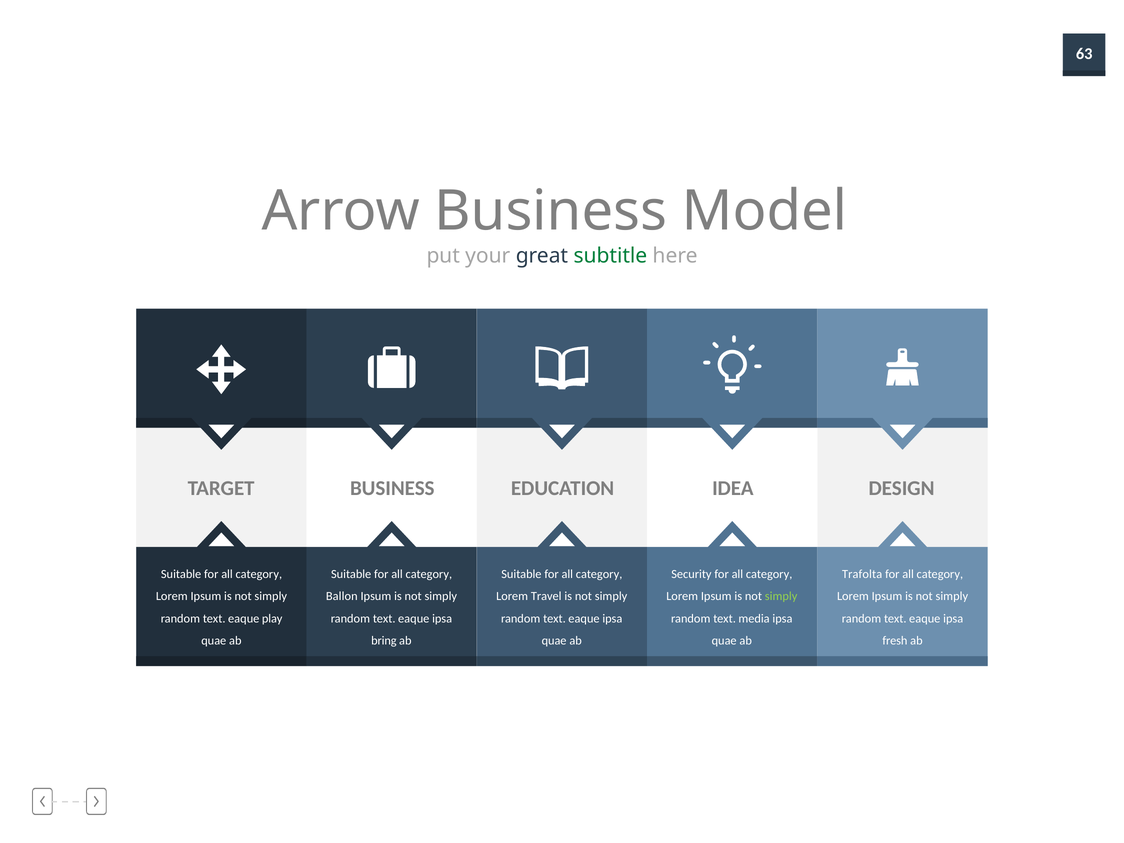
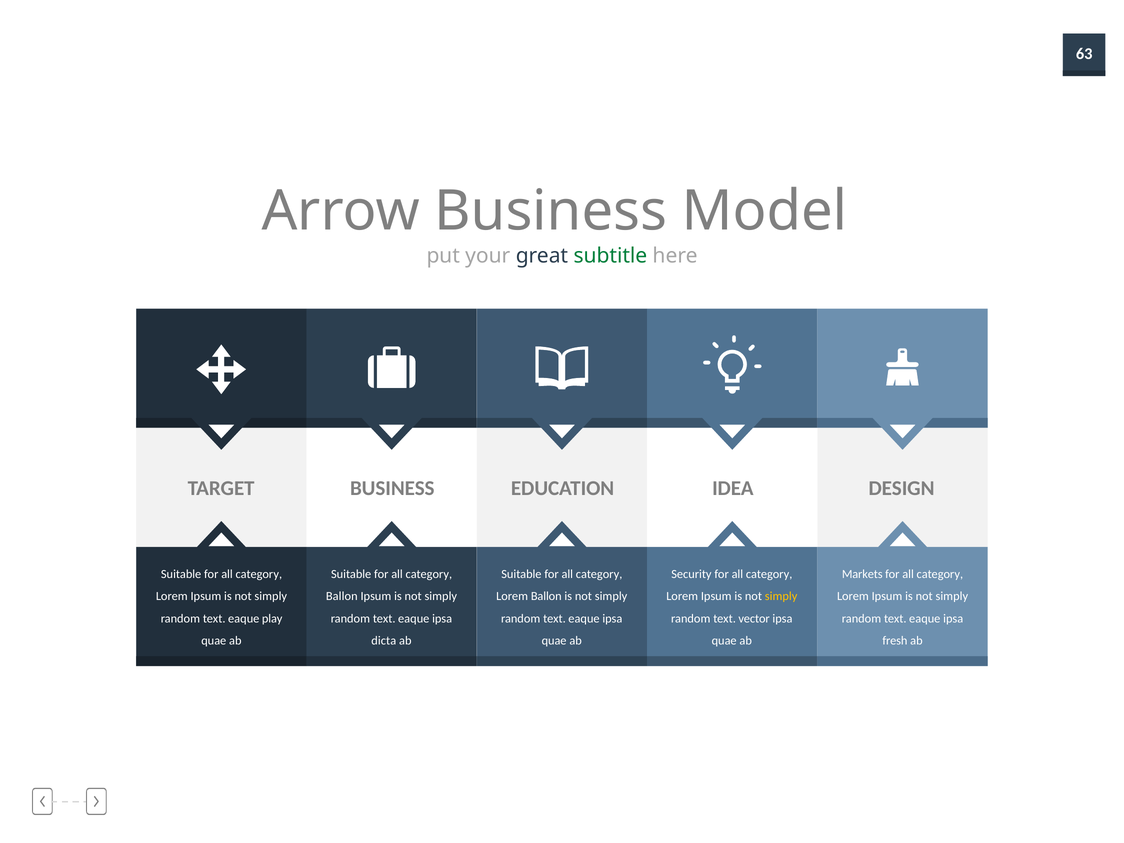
Trafolta: Trafolta -> Markets
Lorem Travel: Travel -> Ballon
simply at (781, 596) colour: light green -> yellow
media: media -> vector
bring: bring -> dicta
